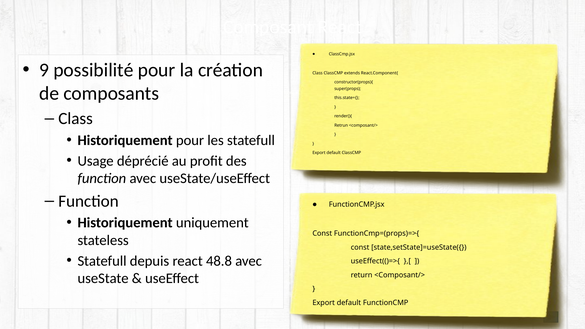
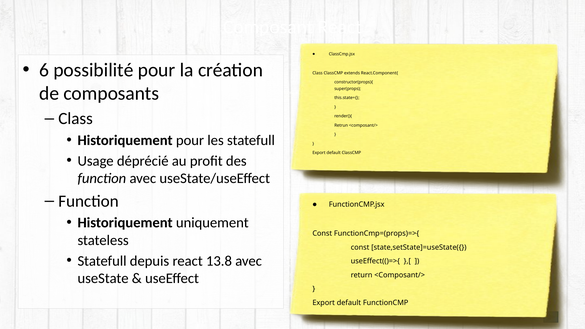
9: 9 -> 6
48.8: 48.8 -> 13.8
